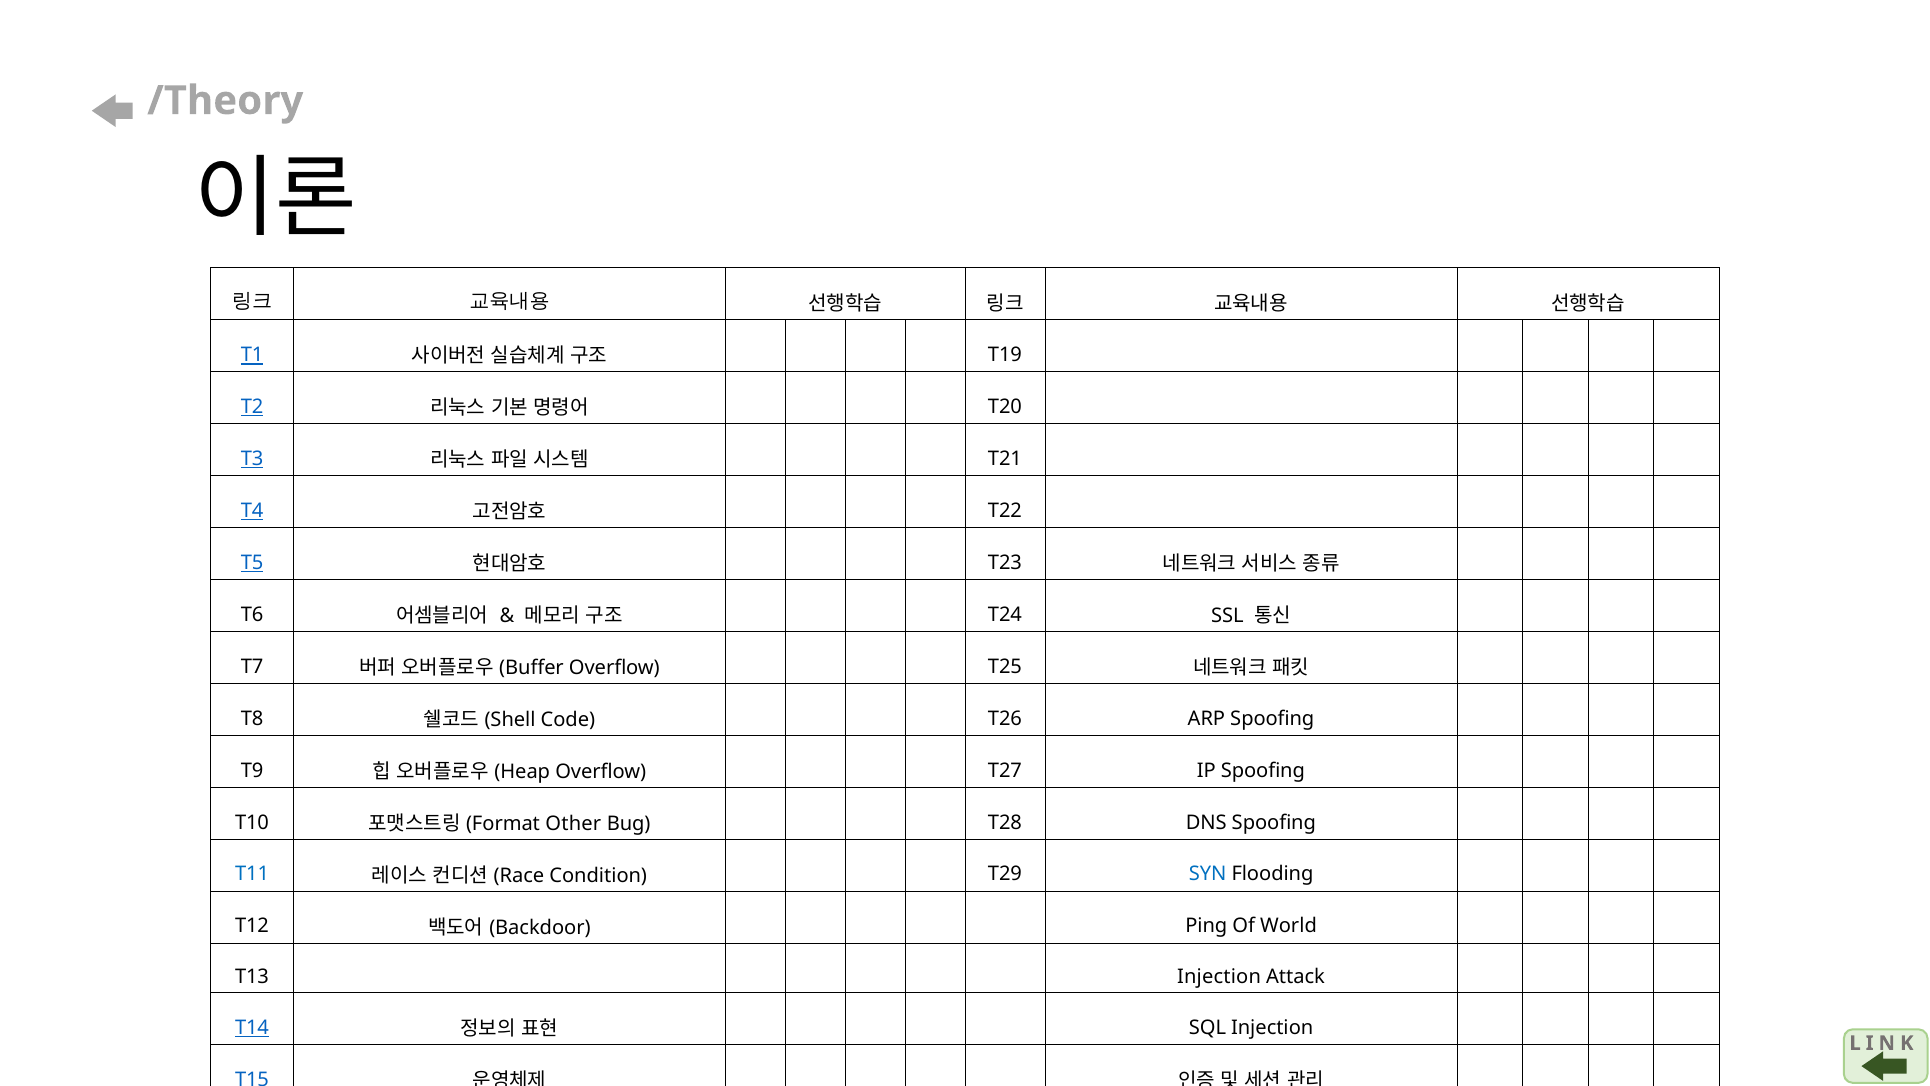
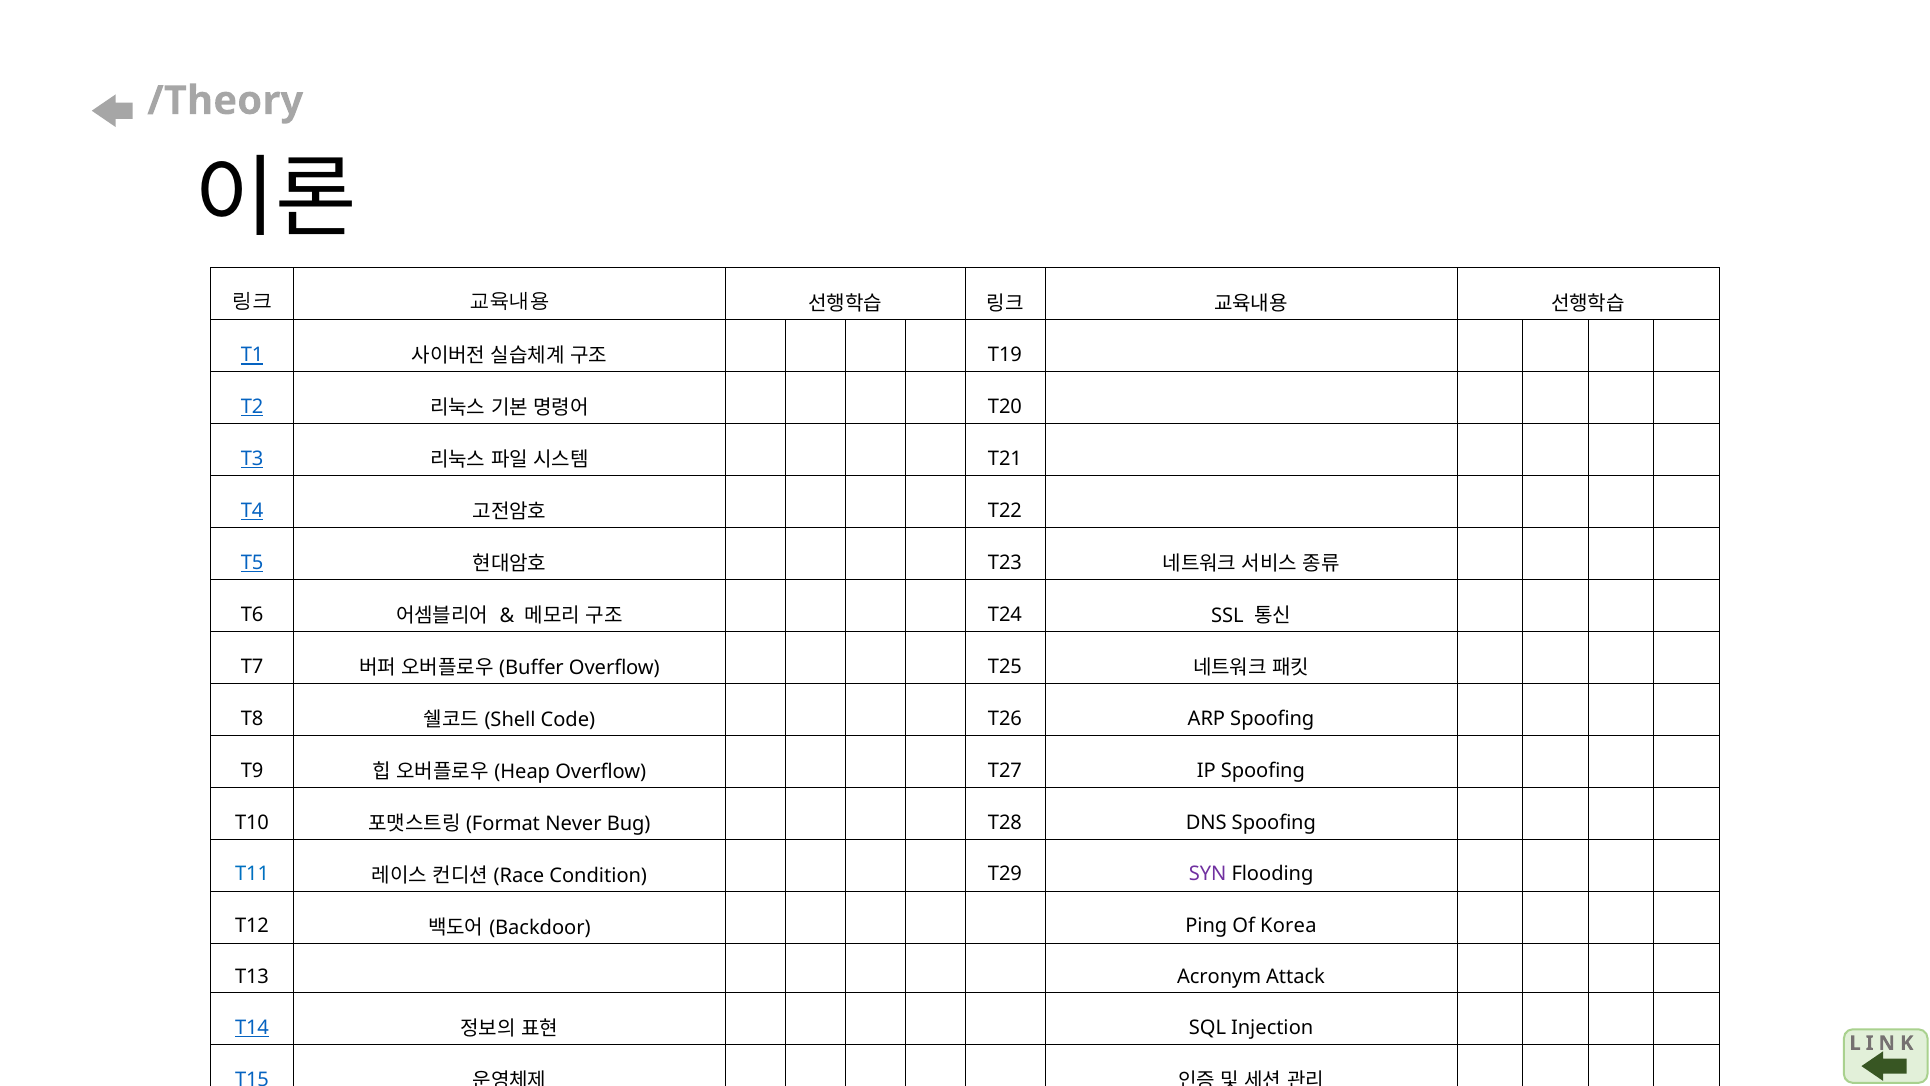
Other: Other -> Never
SYN colour: blue -> purple
World: World -> Korea
T13 Injection: Injection -> Acronym
